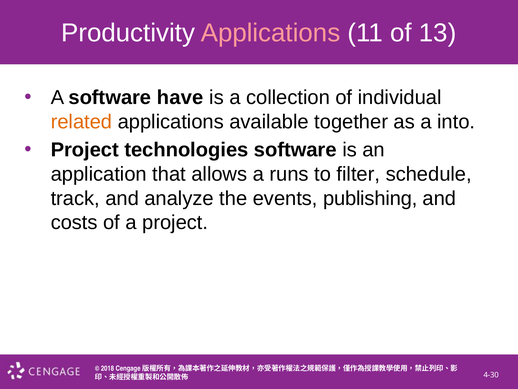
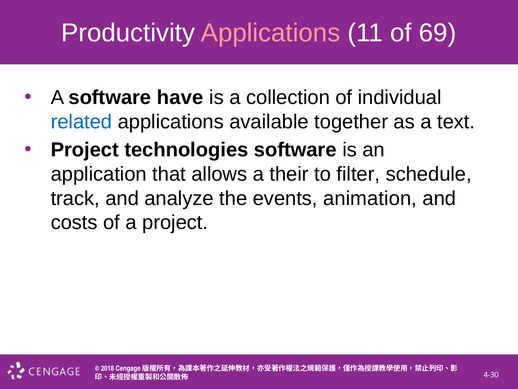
13: 13 -> 69
related colour: orange -> blue
into: into -> text
runs: runs -> their
publishing: publishing -> animation
